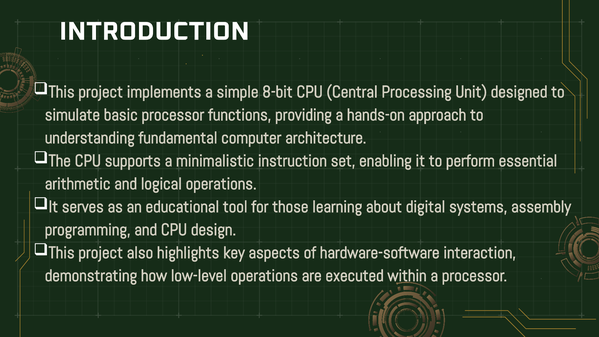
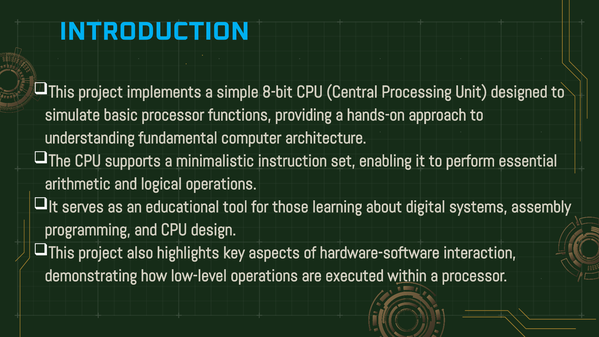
INTRODUCTION colour: white -> light blue
